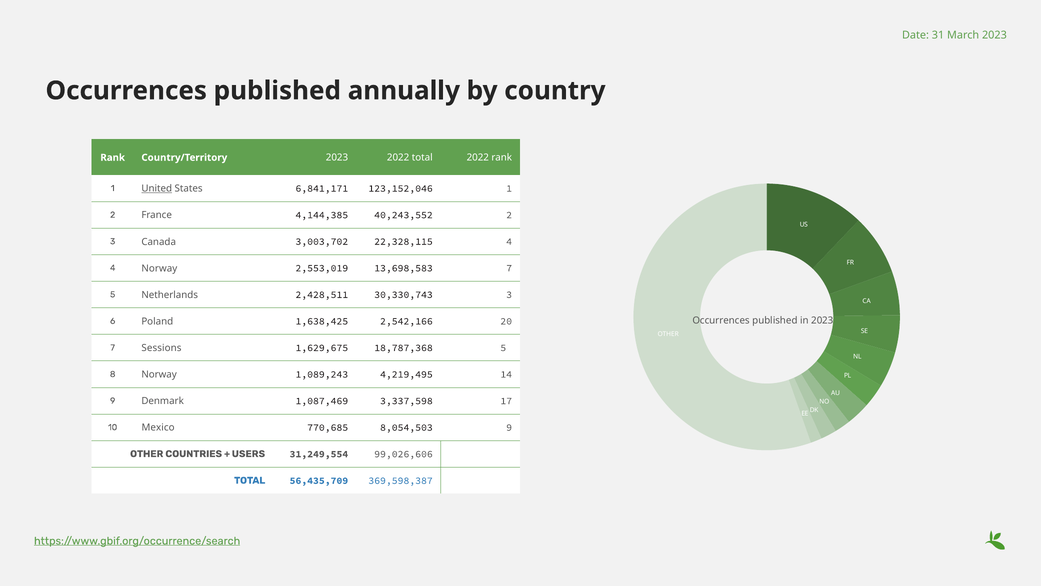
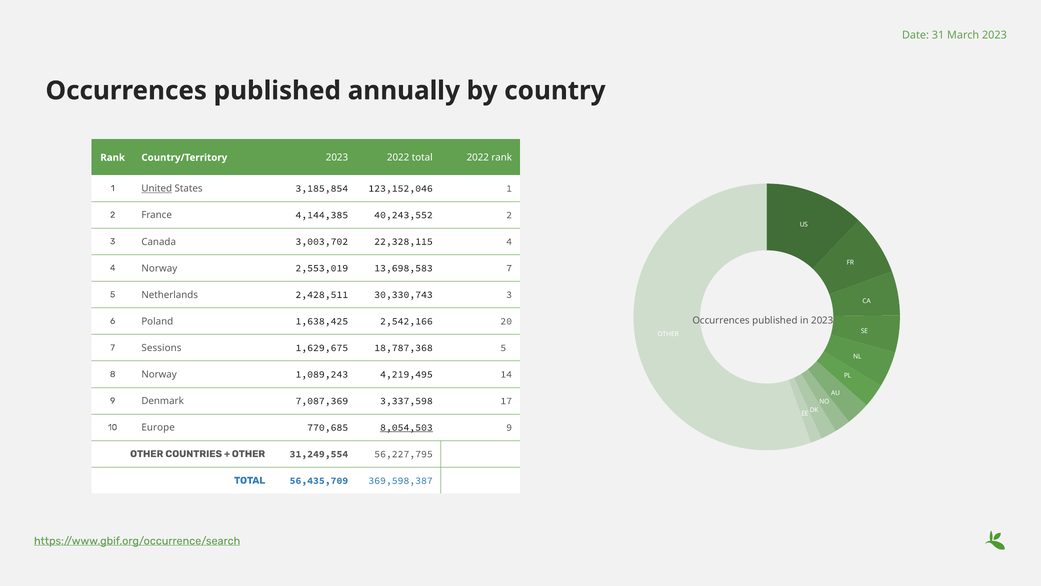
6,841,171: 6,841,171 -> 3,185,854
1,087,469: 1,087,469 -> 7,087,369
Mexico: Mexico -> Europe
8,054,503 underline: none -> present
USERS at (248, 454): USERS -> OTHER
99,026,606: 99,026,606 -> 56,227,795
